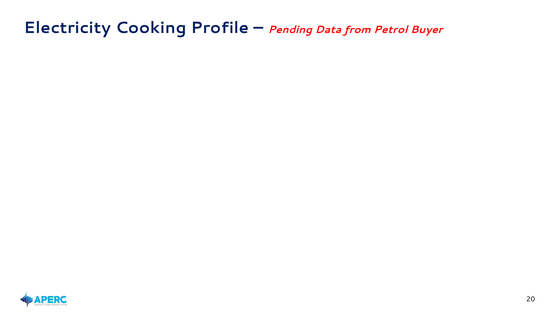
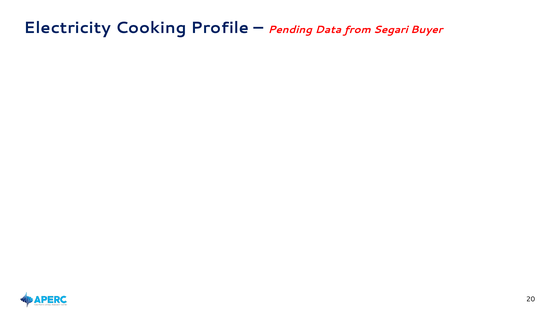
Petrol: Petrol -> Segari
